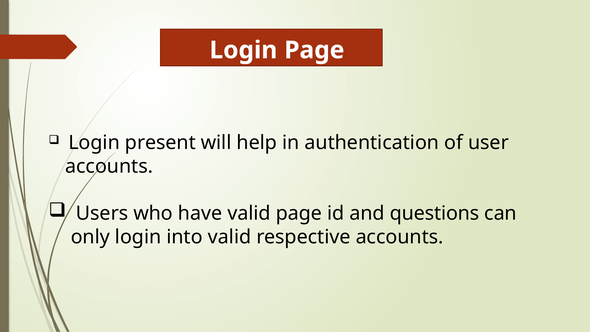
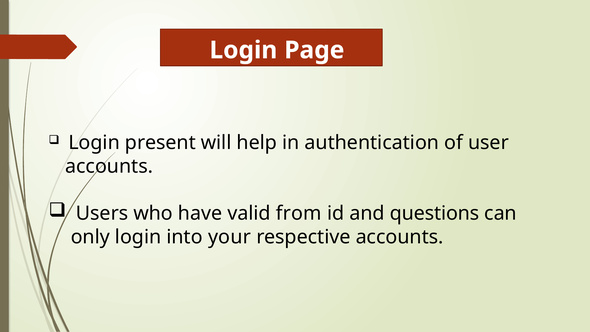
valid page: page -> from
into valid: valid -> your
